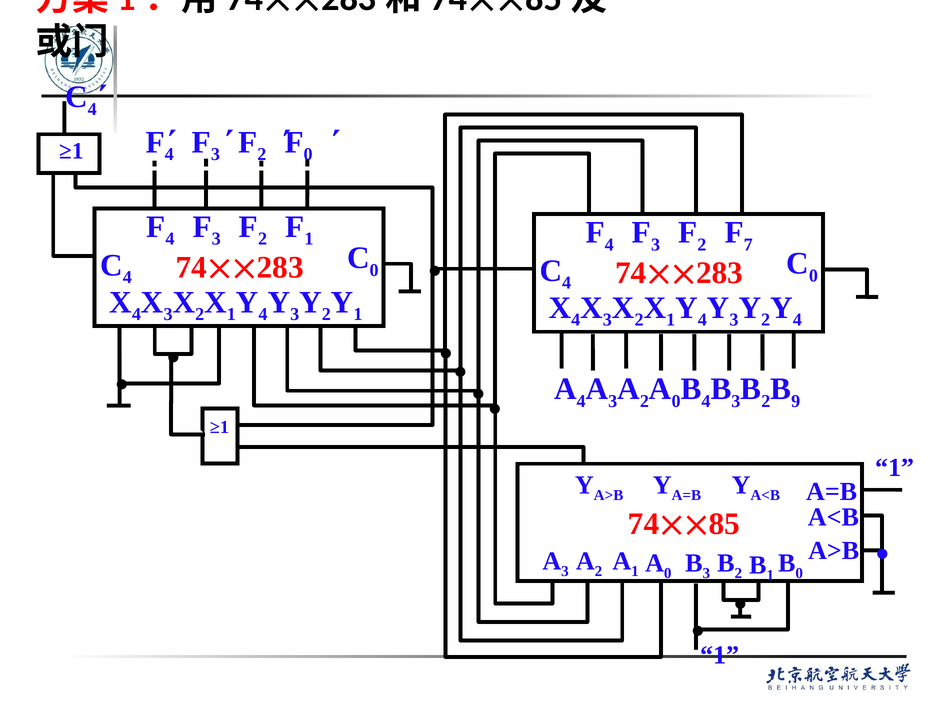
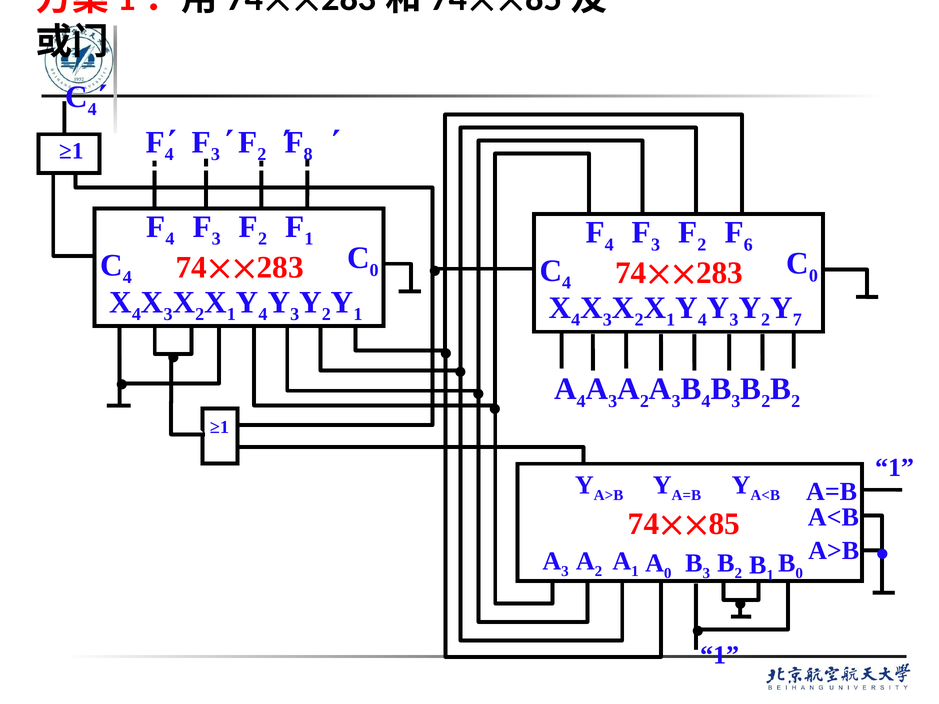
0 at (308, 154): 0 -> 8
7: 7 -> 6
4 at (797, 320): 4 -> 7
0 at (676, 401): 0 -> 3
9 at (796, 401): 9 -> 2
